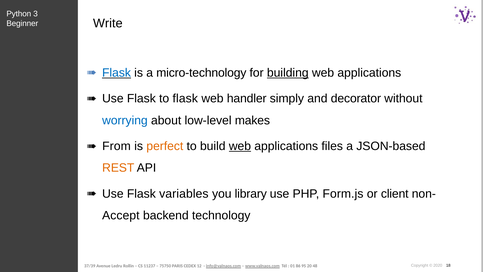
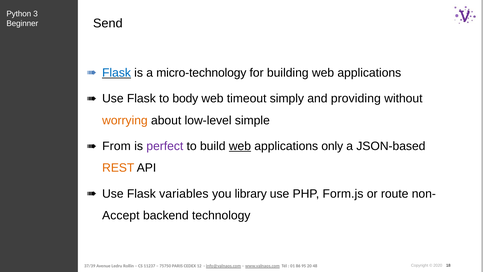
Write: Write -> Send
building underline: present -> none
to flask: flask -> body
handler: handler -> timeout
decorator: decorator -> providing
worrying colour: blue -> orange
makes: makes -> simple
perfect colour: orange -> purple
files: files -> only
client: client -> route
